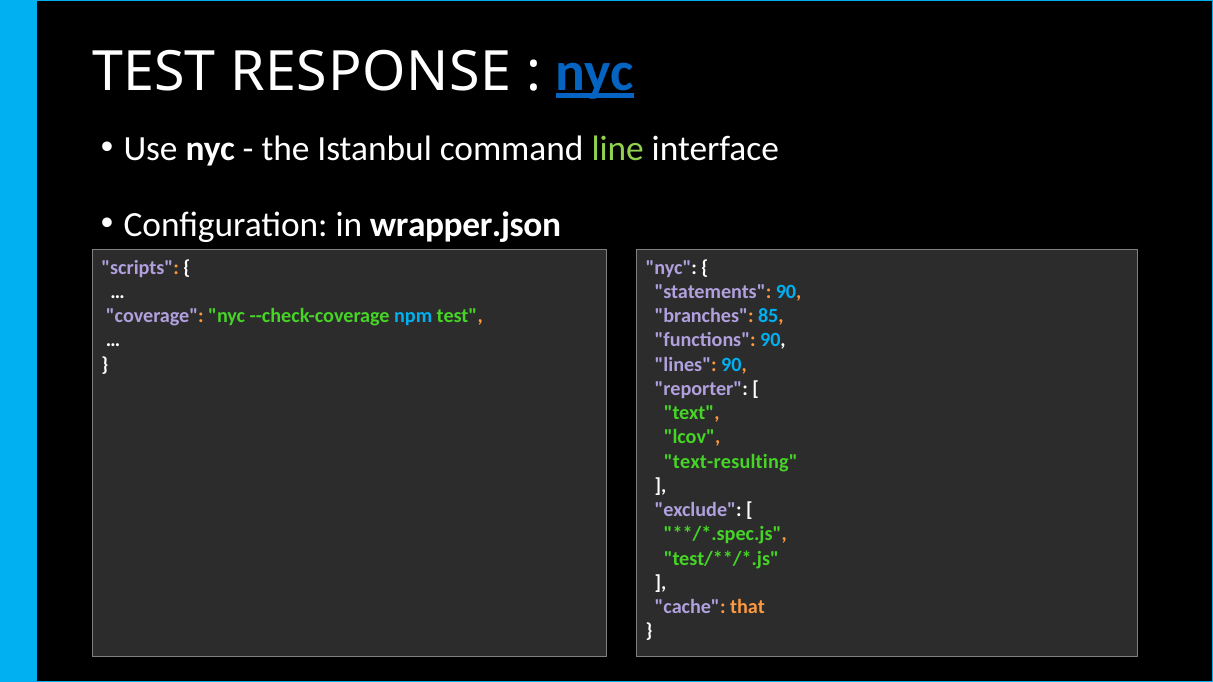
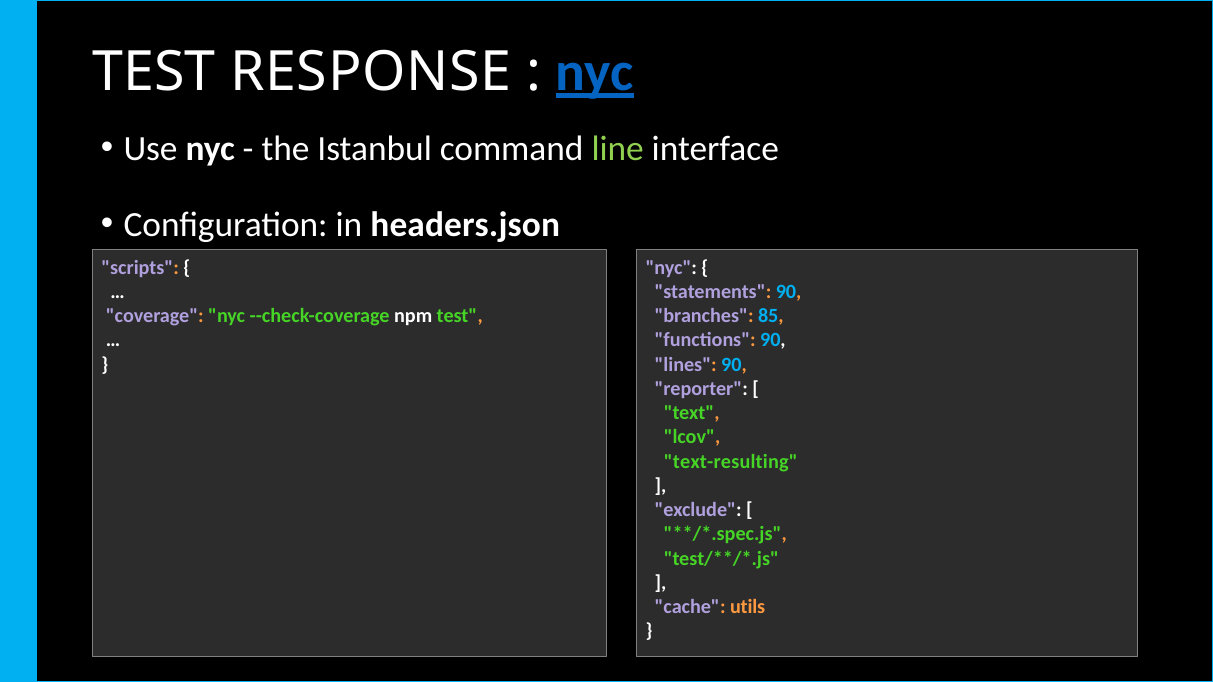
wrapper.json: wrapper.json -> headers.json
npm colour: light blue -> white
that: that -> utils
